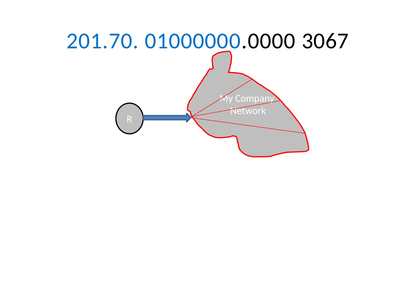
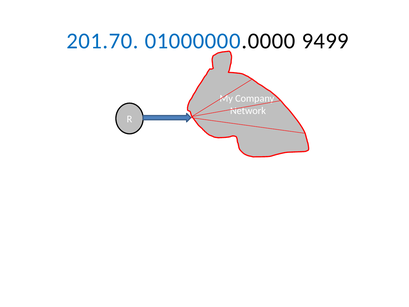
3067: 3067 -> 9499
